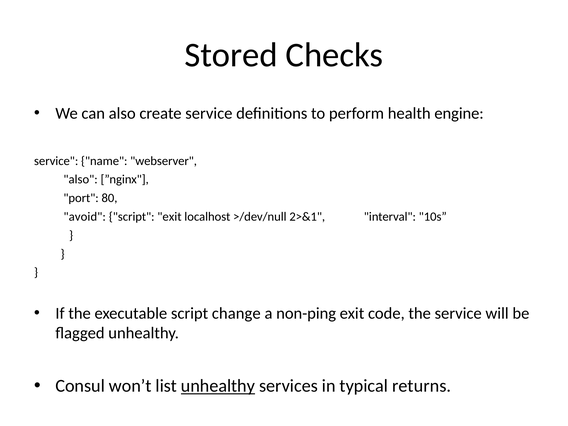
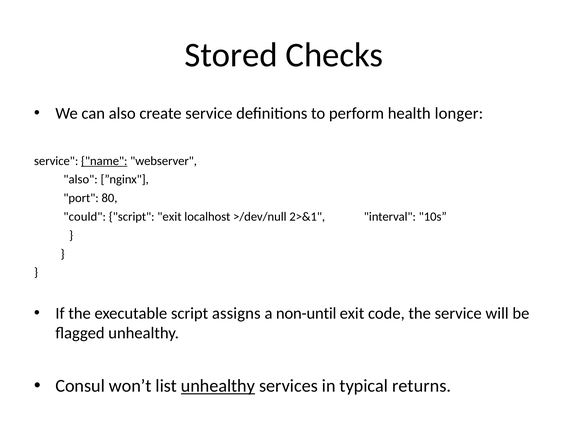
engine: engine -> longer
name underline: none -> present
avoid: avoid -> could
change: change -> assigns
non-ping: non-ping -> non-until
